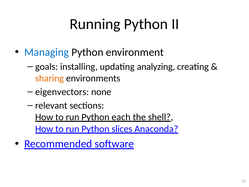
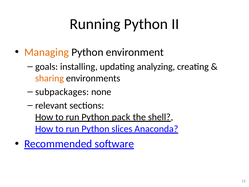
Managing colour: blue -> orange
eigenvectors: eigenvectors -> subpackages
each: each -> pack
